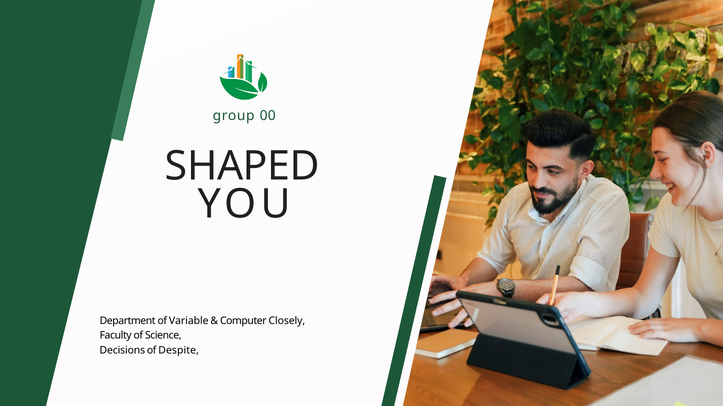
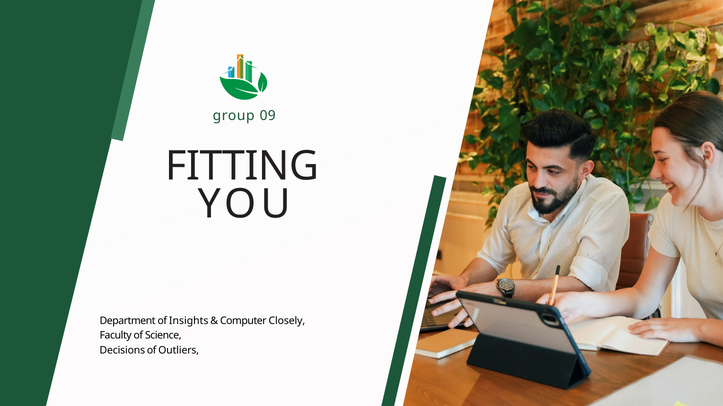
00: 00 -> 09
SHAPED: SHAPED -> FITTING
Variable: Variable -> Insights
Despite: Despite -> Outliers
